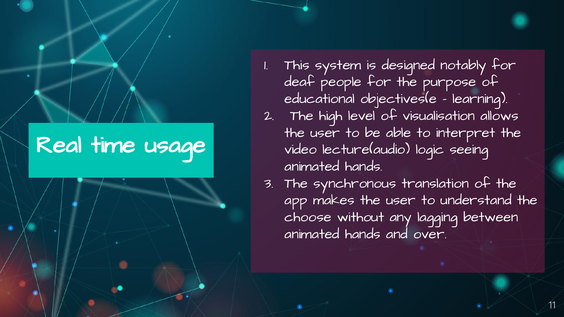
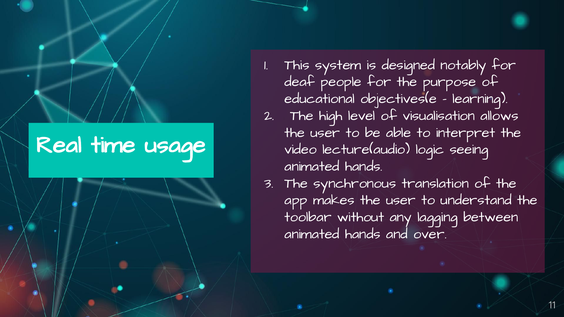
choose: choose -> toolbar
